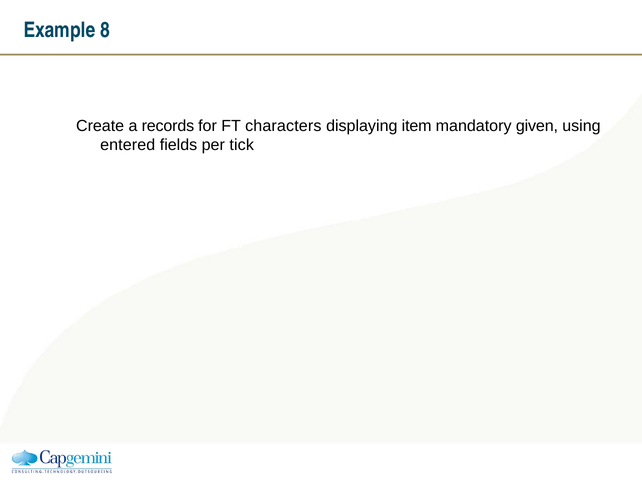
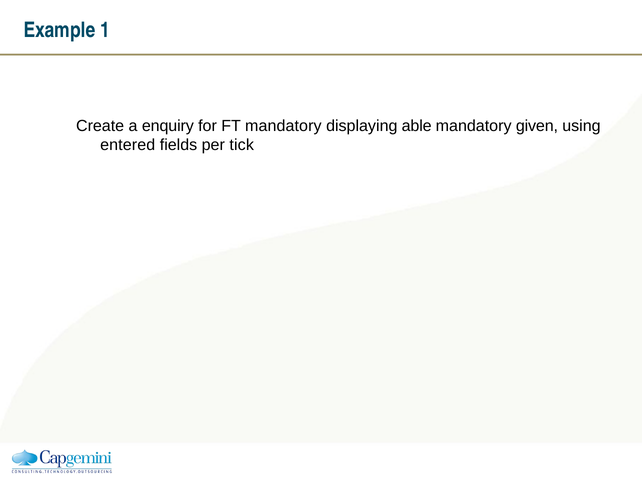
8: 8 -> 1
records: records -> enquiry
FT characters: characters -> mandatory
item: item -> able
